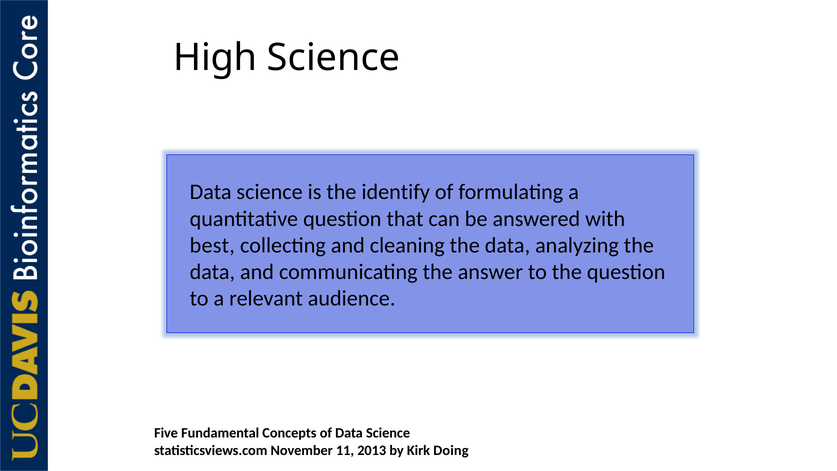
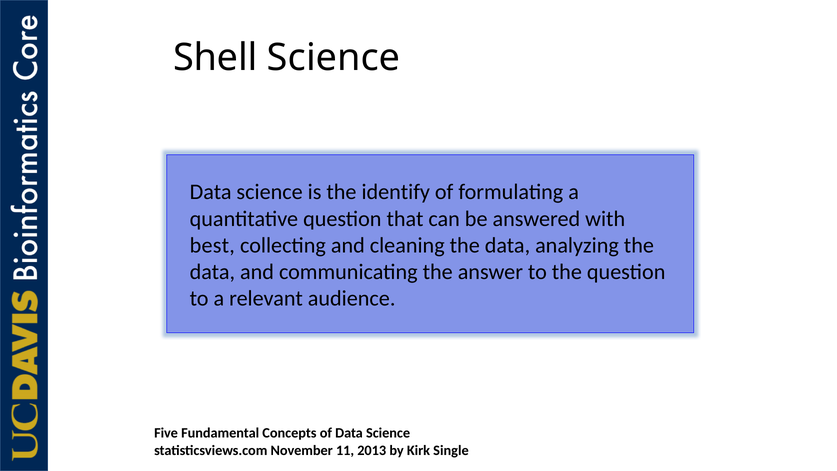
High: High -> Shell
Doing: Doing -> Single
